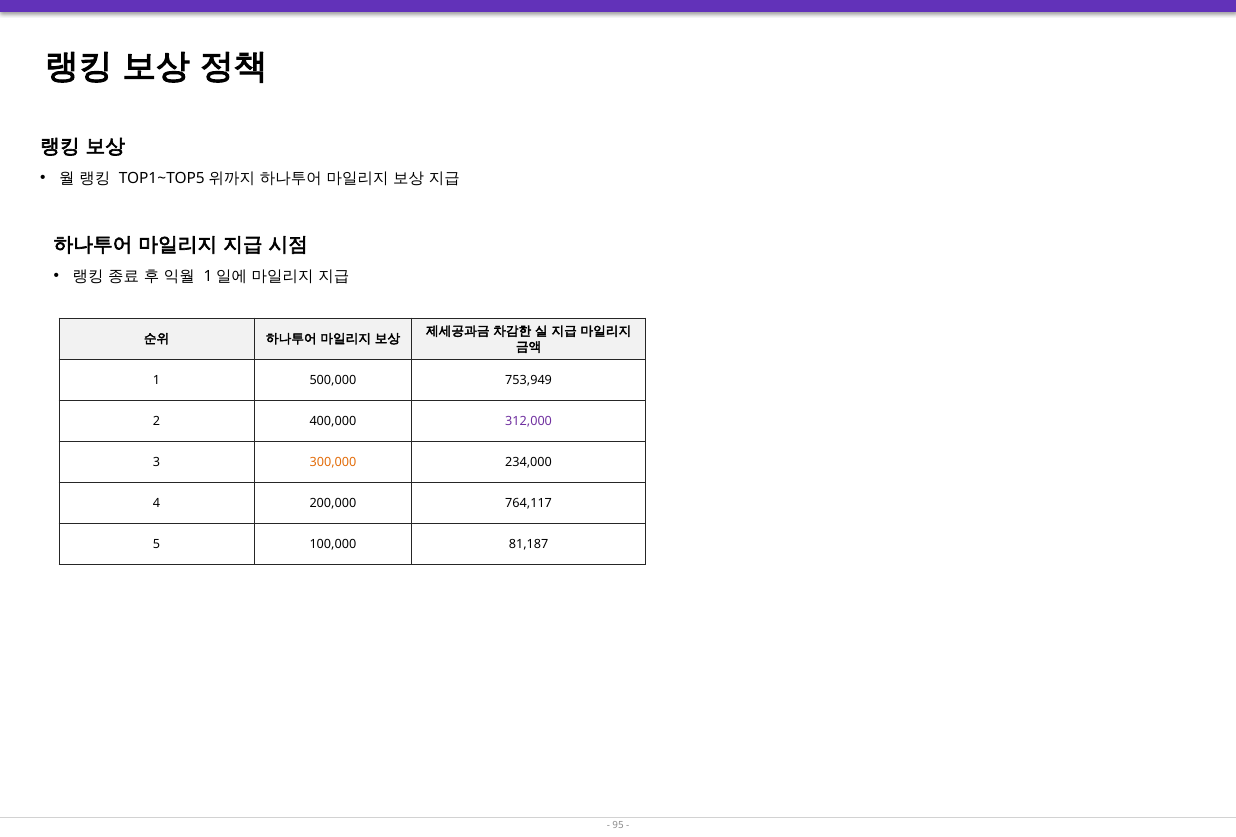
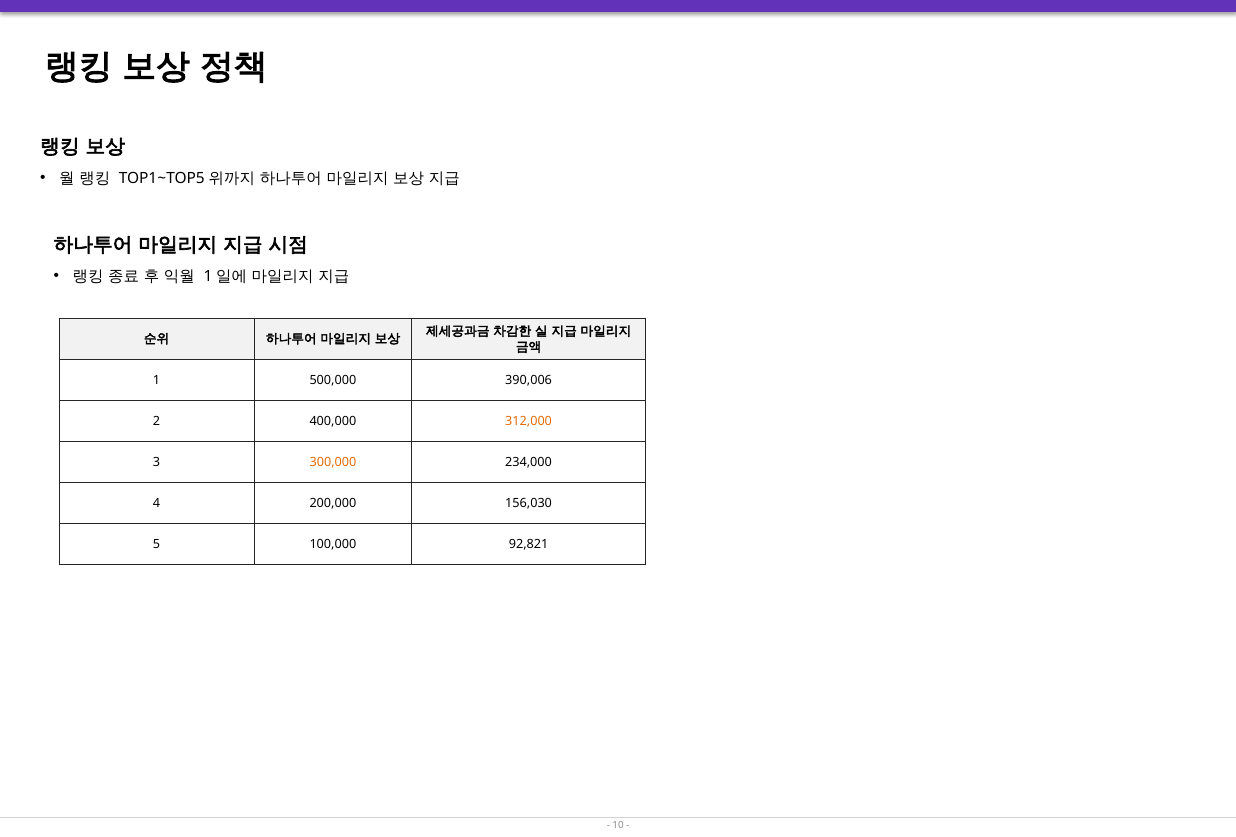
753,949: 753,949 -> 390,006
312,000 colour: purple -> orange
764,117: 764,117 -> 156,030
81,187: 81,187 -> 92,821
95: 95 -> 10
